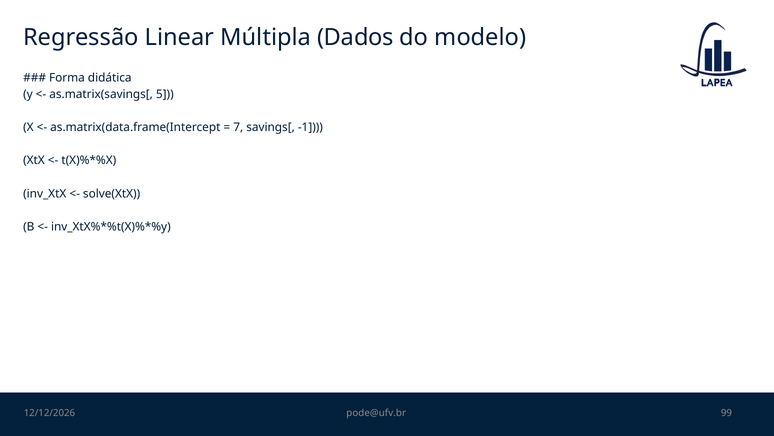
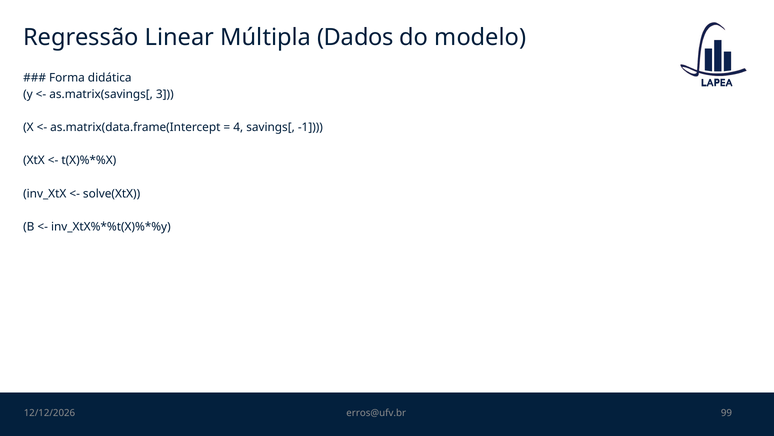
5: 5 -> 3
7: 7 -> 4
pode@ufv.br: pode@ufv.br -> erros@ufv.br
